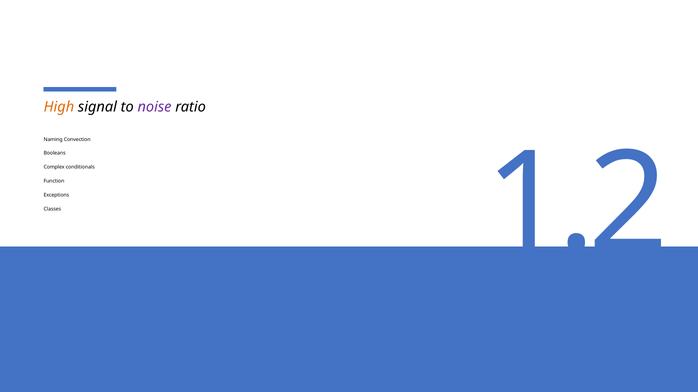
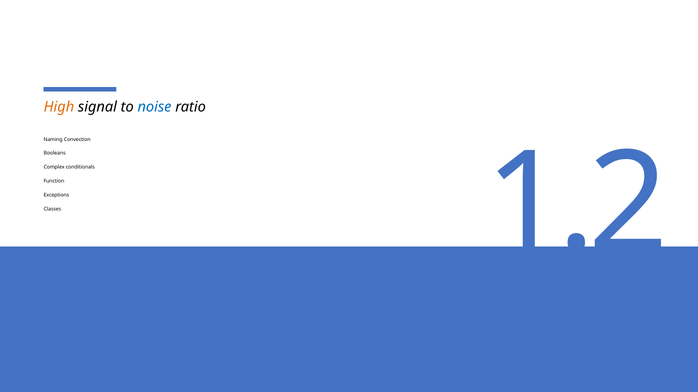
noise colour: purple -> blue
